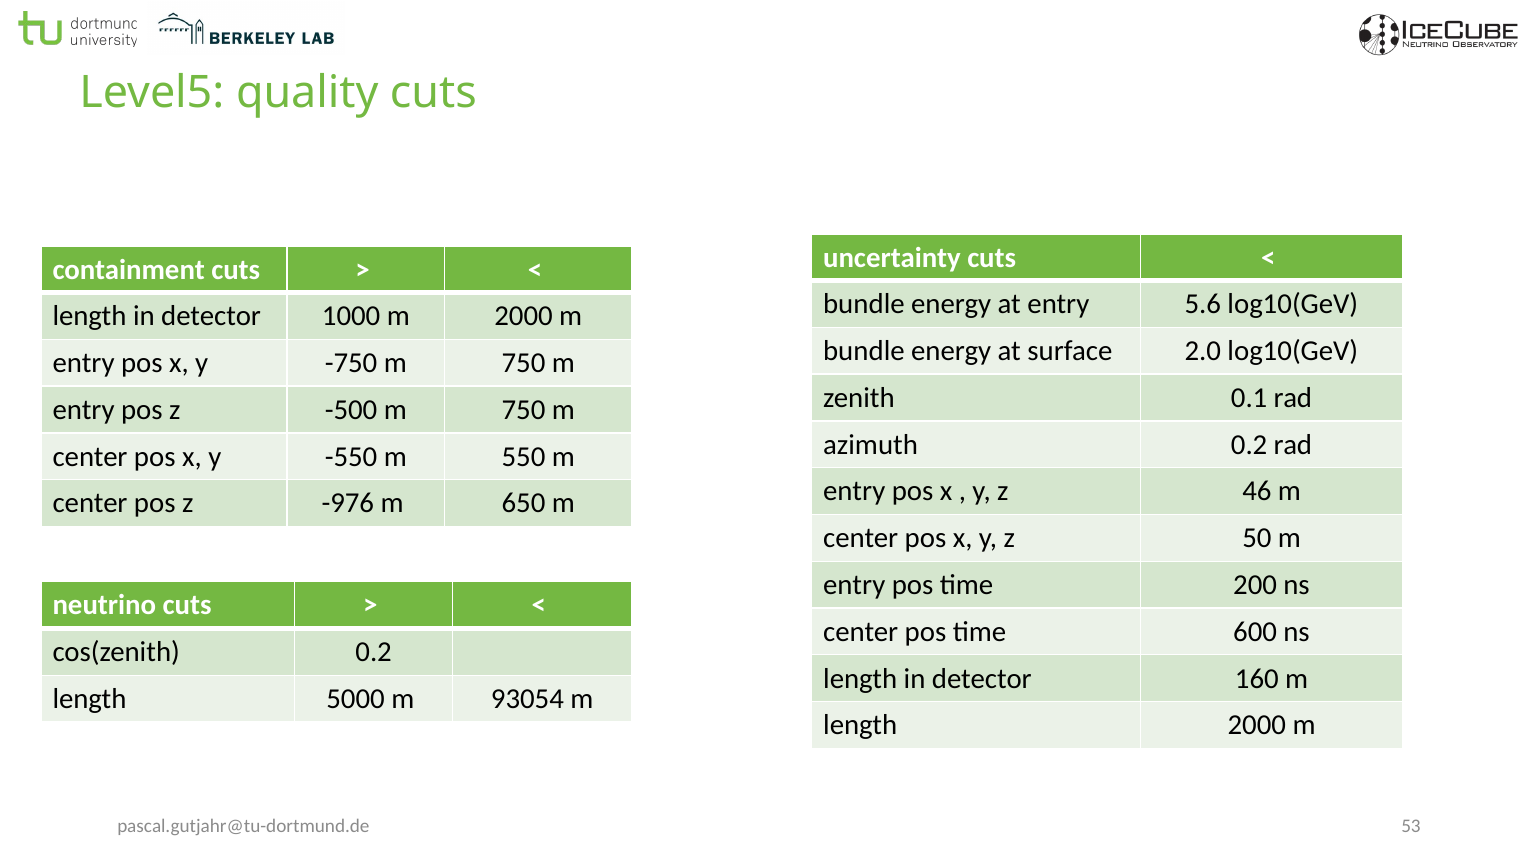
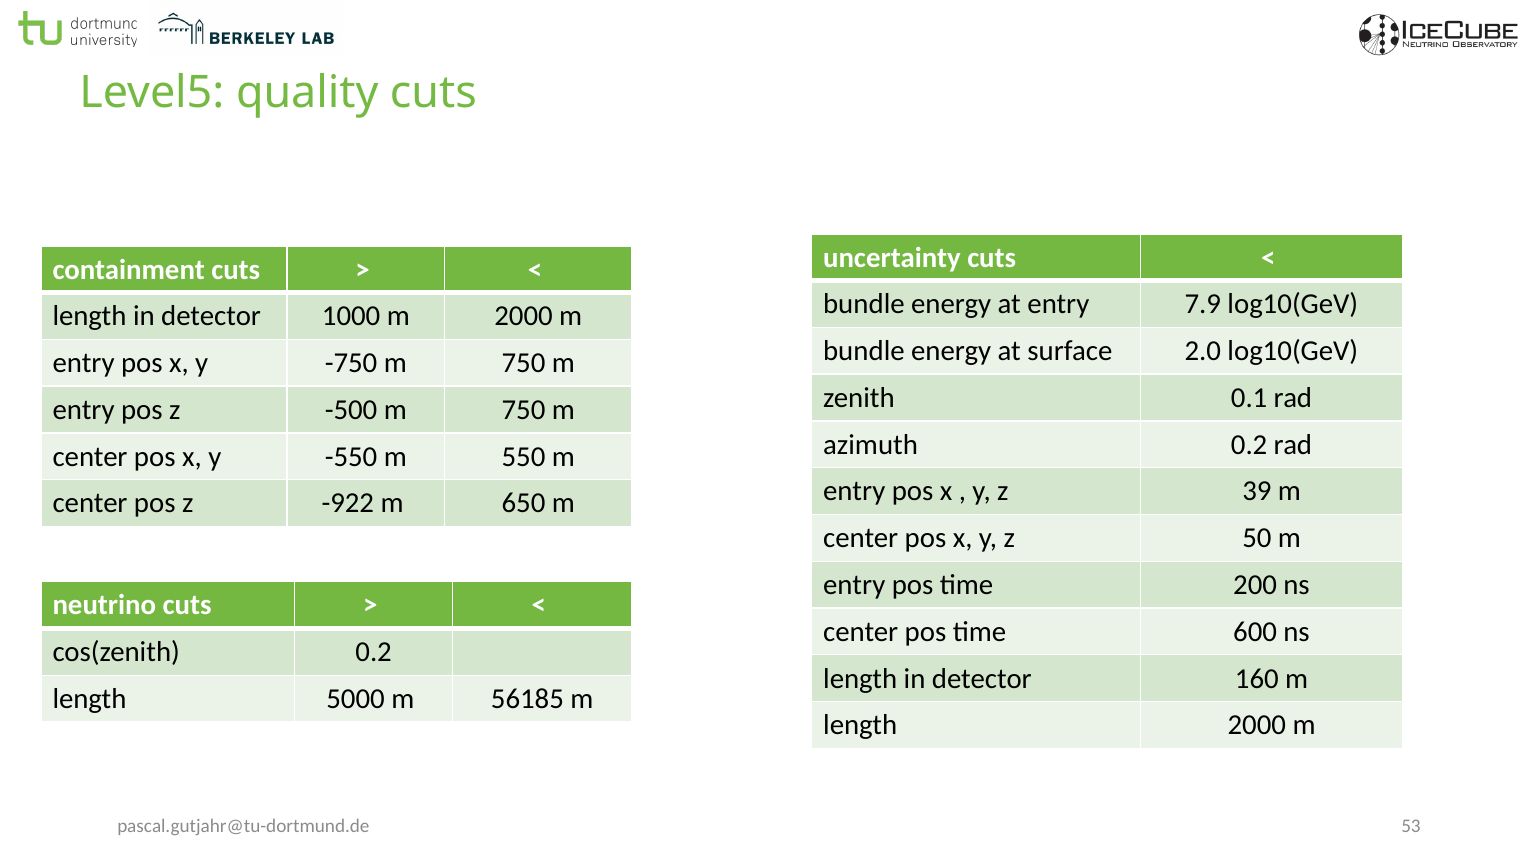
5.6: 5.6 -> 7.9
46: 46 -> 39
-976: -976 -> -922
93054: 93054 -> 56185
